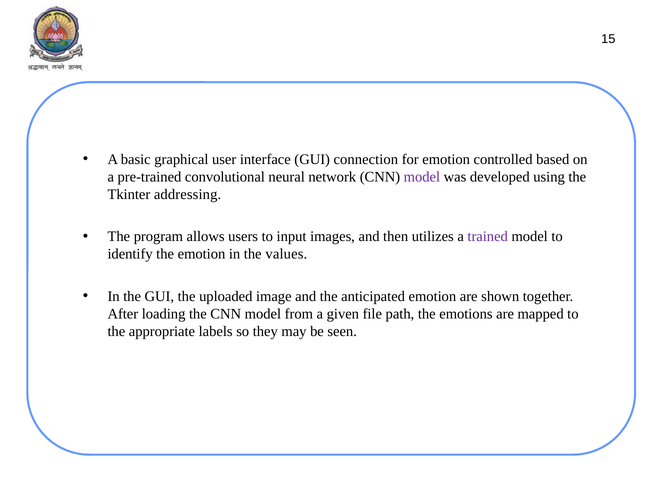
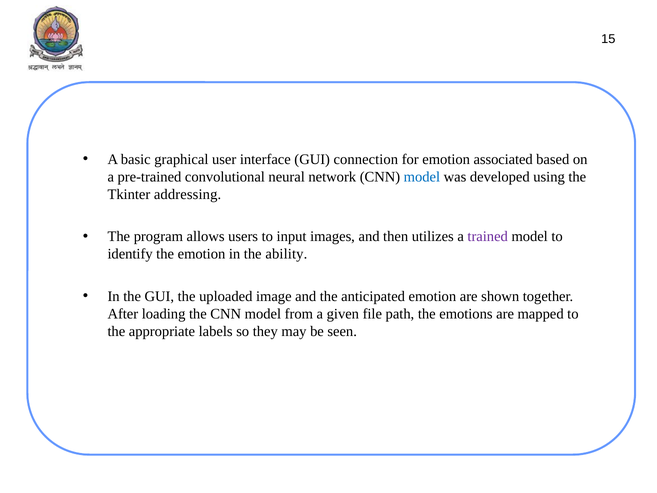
controlled: controlled -> associated
model at (422, 177) colour: purple -> blue
values: values -> ability
